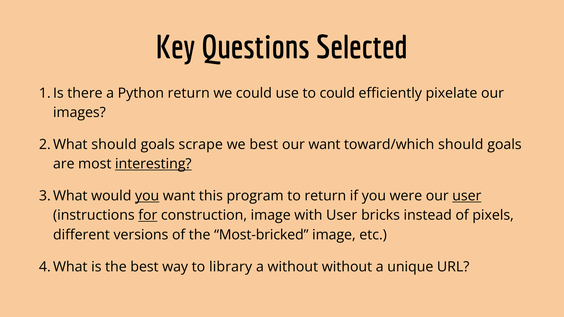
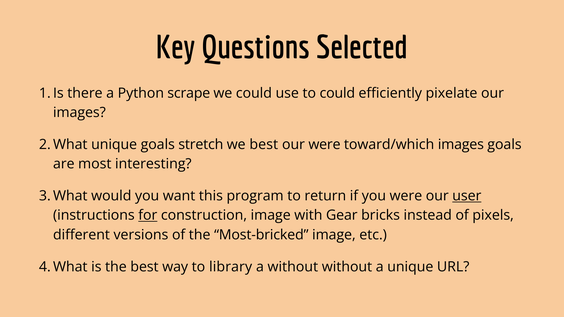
Python return: return -> scrape
should at (114, 145): should -> unique
scrape: scrape -> stretch
our want: want -> were
toward/which should: should -> images
interesting underline: present -> none
you at (147, 196) underline: present -> none
with User: User -> Gear
